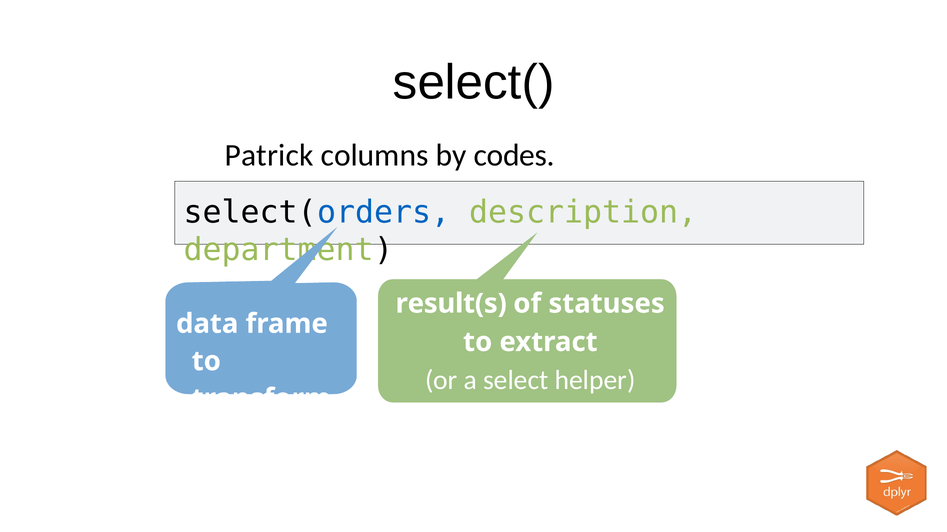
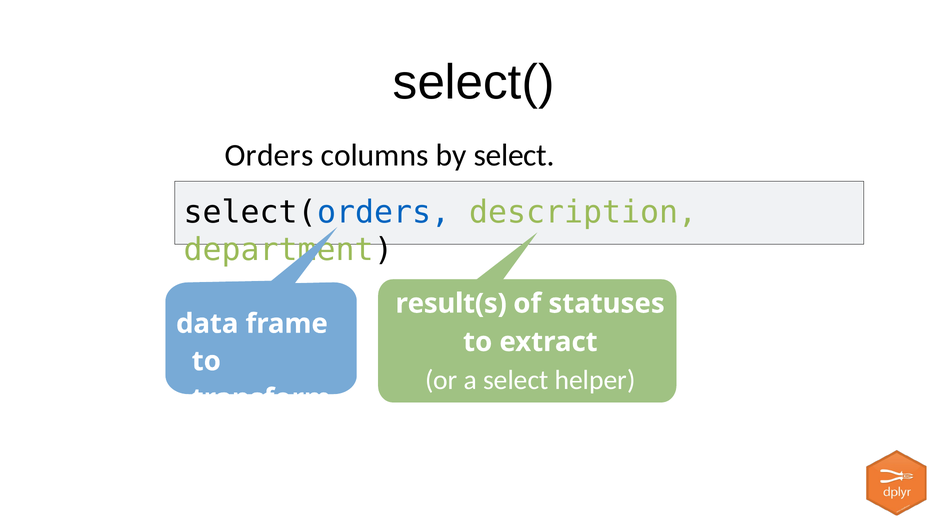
Patrick: Patrick -> Orders
by codes: codes -> select
